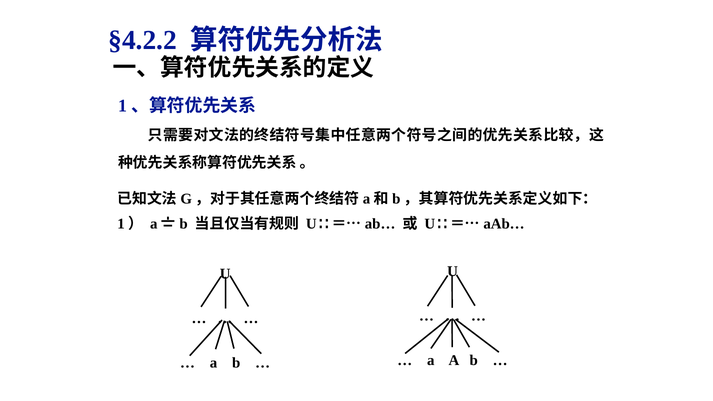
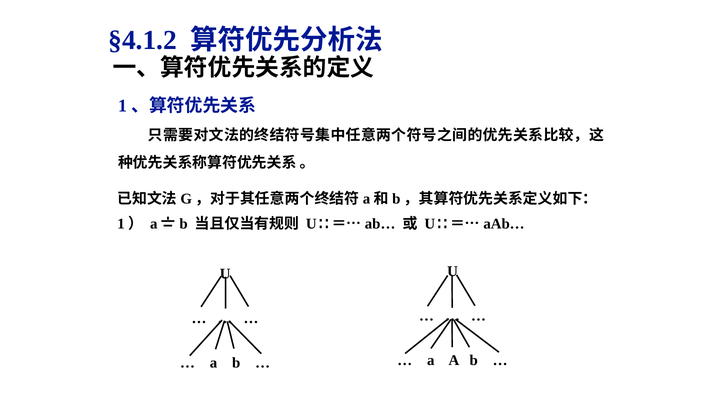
§4.2.2: §4.2.2 -> §4.1.2
